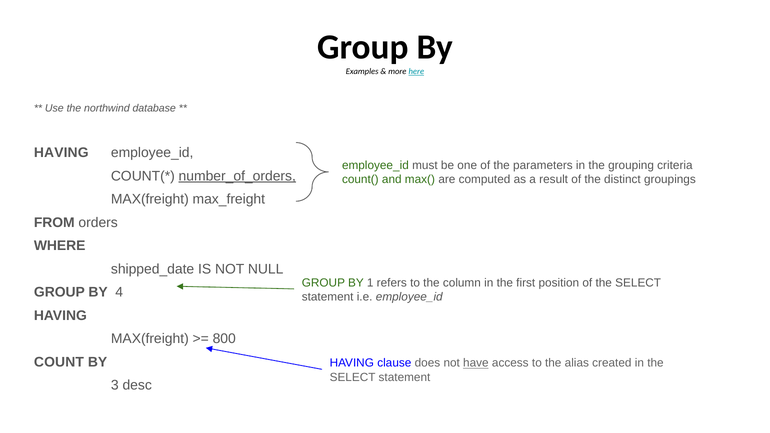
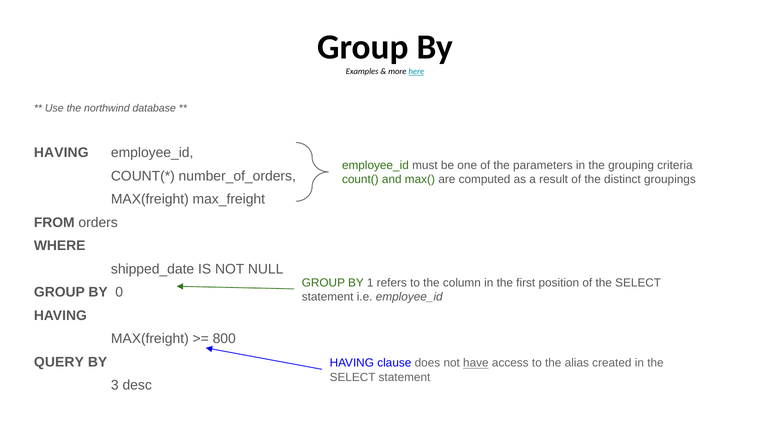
number_of_orders underline: present -> none
4: 4 -> 0
COUNT: COUNT -> QUERY
